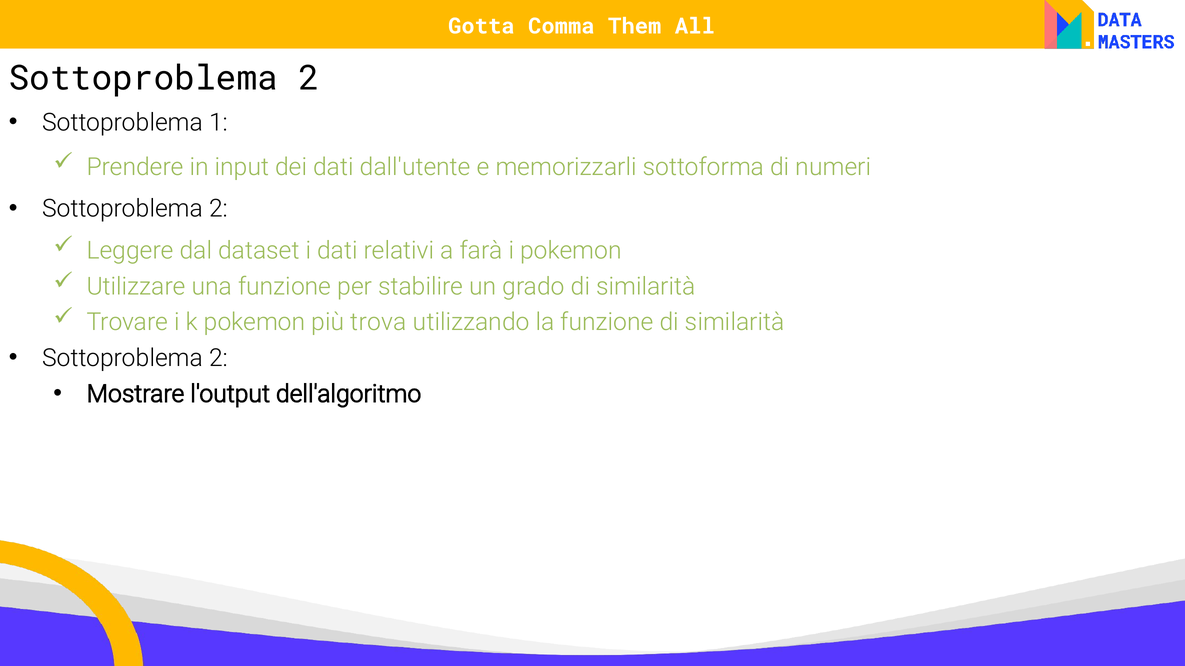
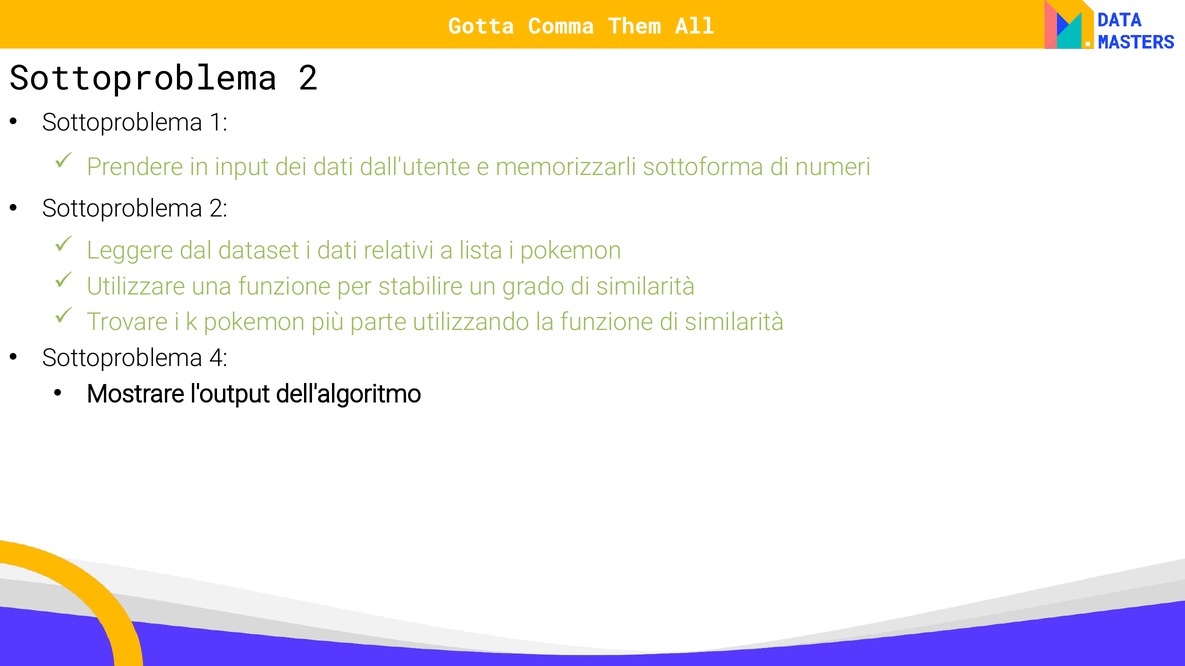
farà: farà -> lista
trova: trova -> parte
2 at (219, 358): 2 -> 4
